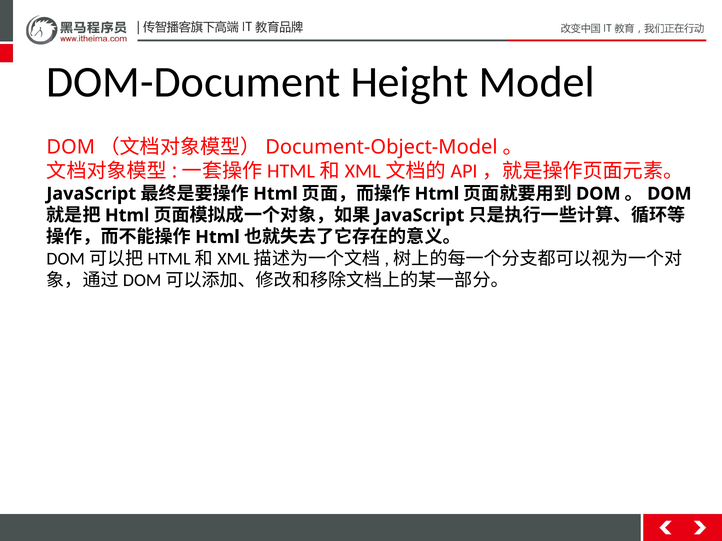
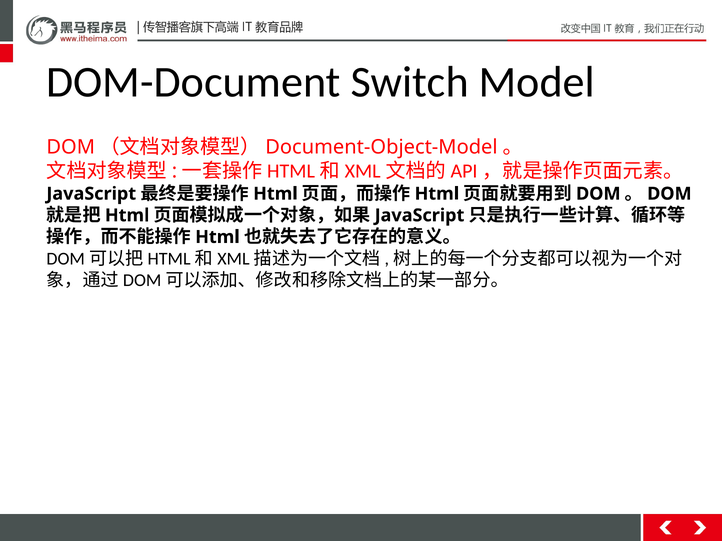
Height: Height -> Switch
